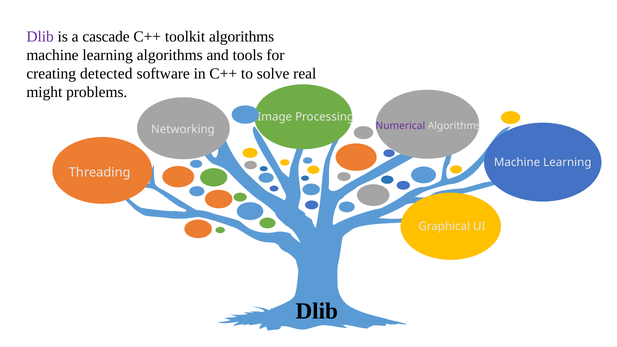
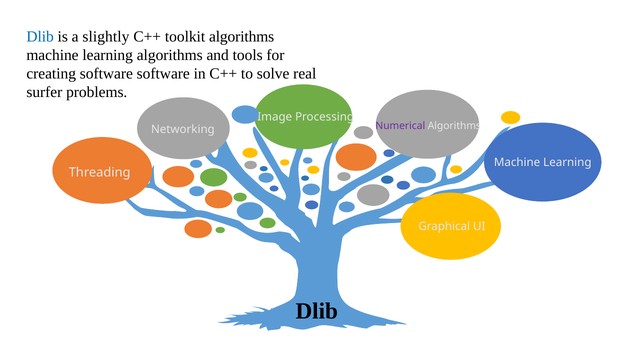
Dlib at (40, 37) colour: purple -> blue
cascade: cascade -> slightly
creating detected: detected -> software
might: might -> surfer
